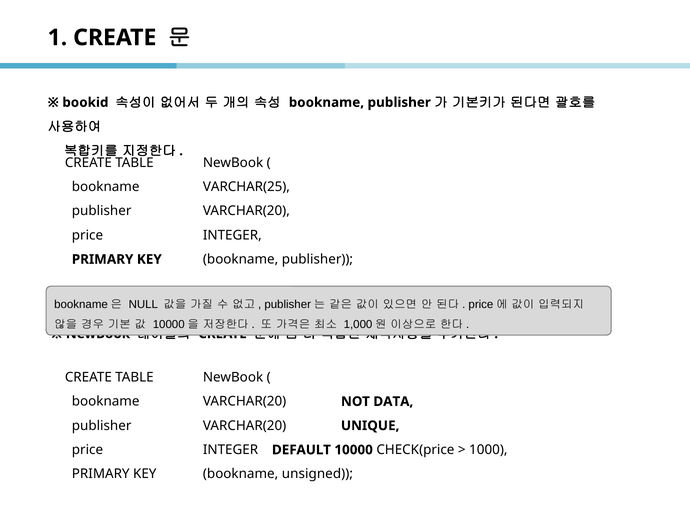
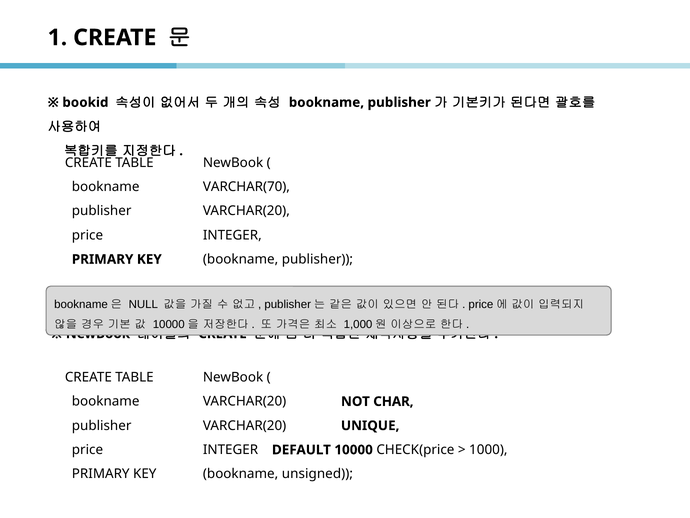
VARCHAR(25: VARCHAR(25 -> VARCHAR(70
DATA: DATA -> CHAR
